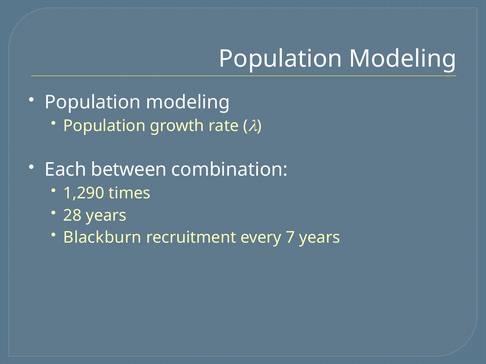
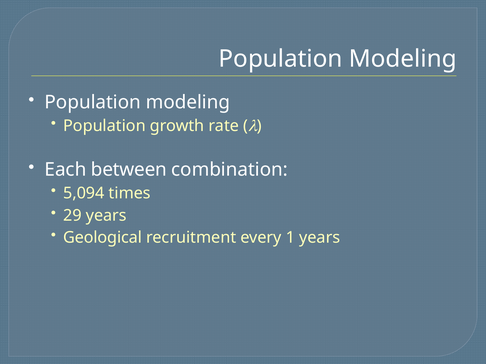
1,290: 1,290 -> 5,094
28: 28 -> 29
Blackburn: Blackburn -> Geological
7: 7 -> 1
